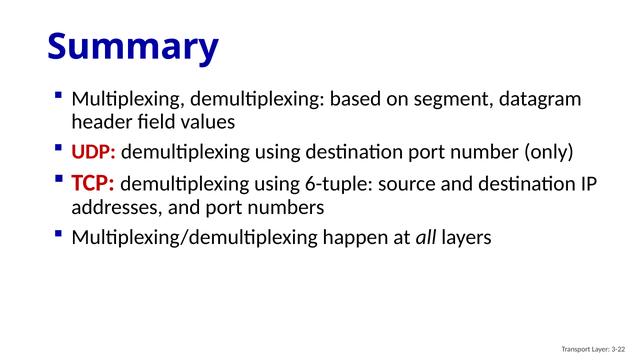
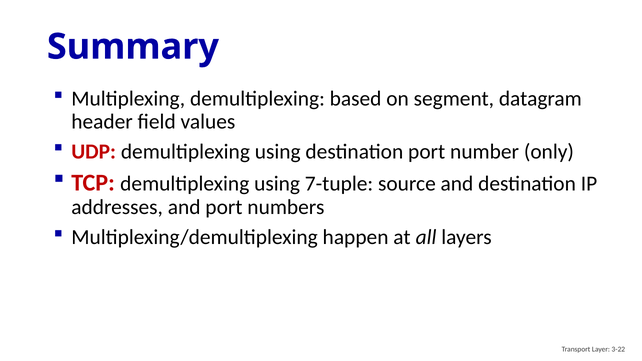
6-tuple: 6-tuple -> 7-tuple
